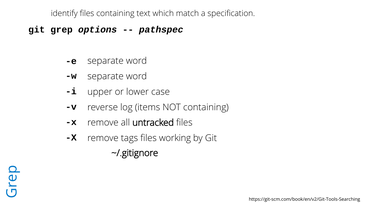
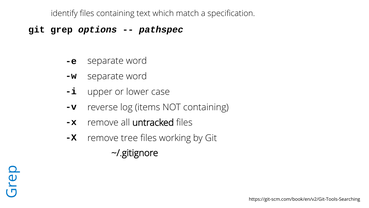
tags: tags -> tree
